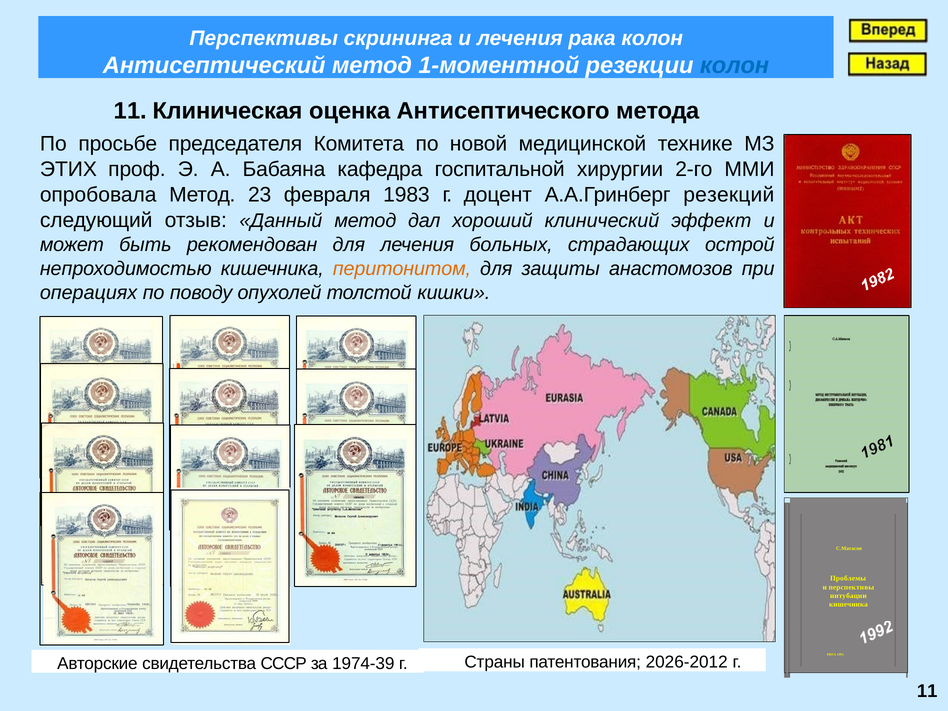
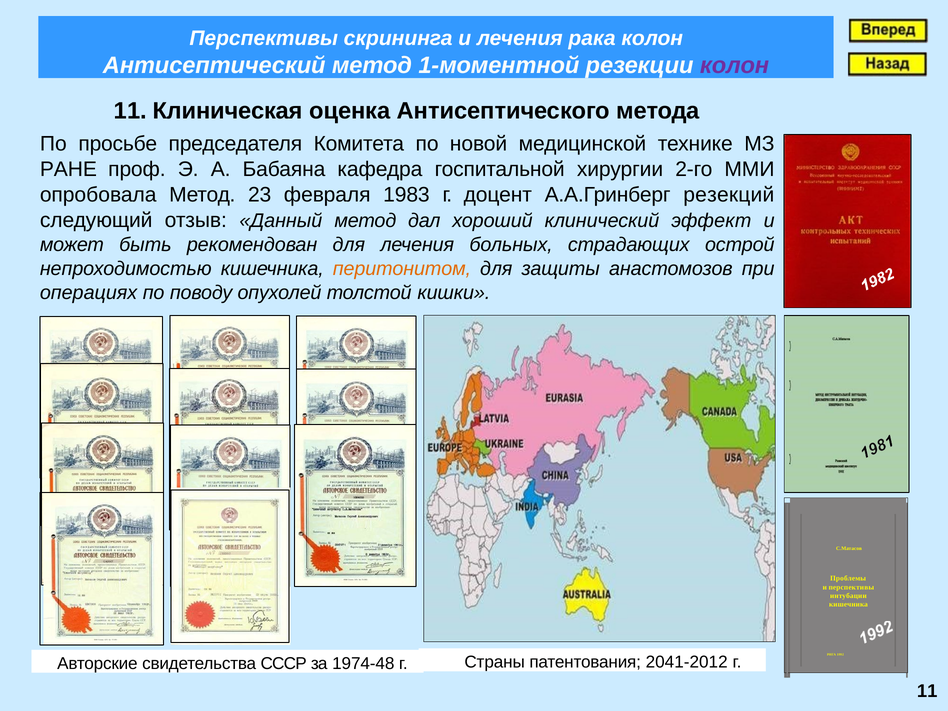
колон at (735, 65) colour: blue -> purple
ЭТИХ: ЭТИХ -> РАНЕ
2026-2012: 2026-2012 -> 2041-2012
1974-39: 1974-39 -> 1974-48
